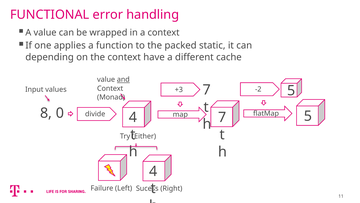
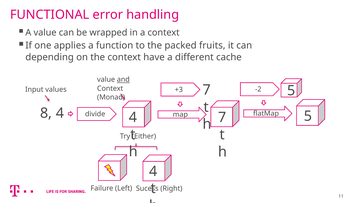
static: static -> fruits
8 0: 0 -> 4
